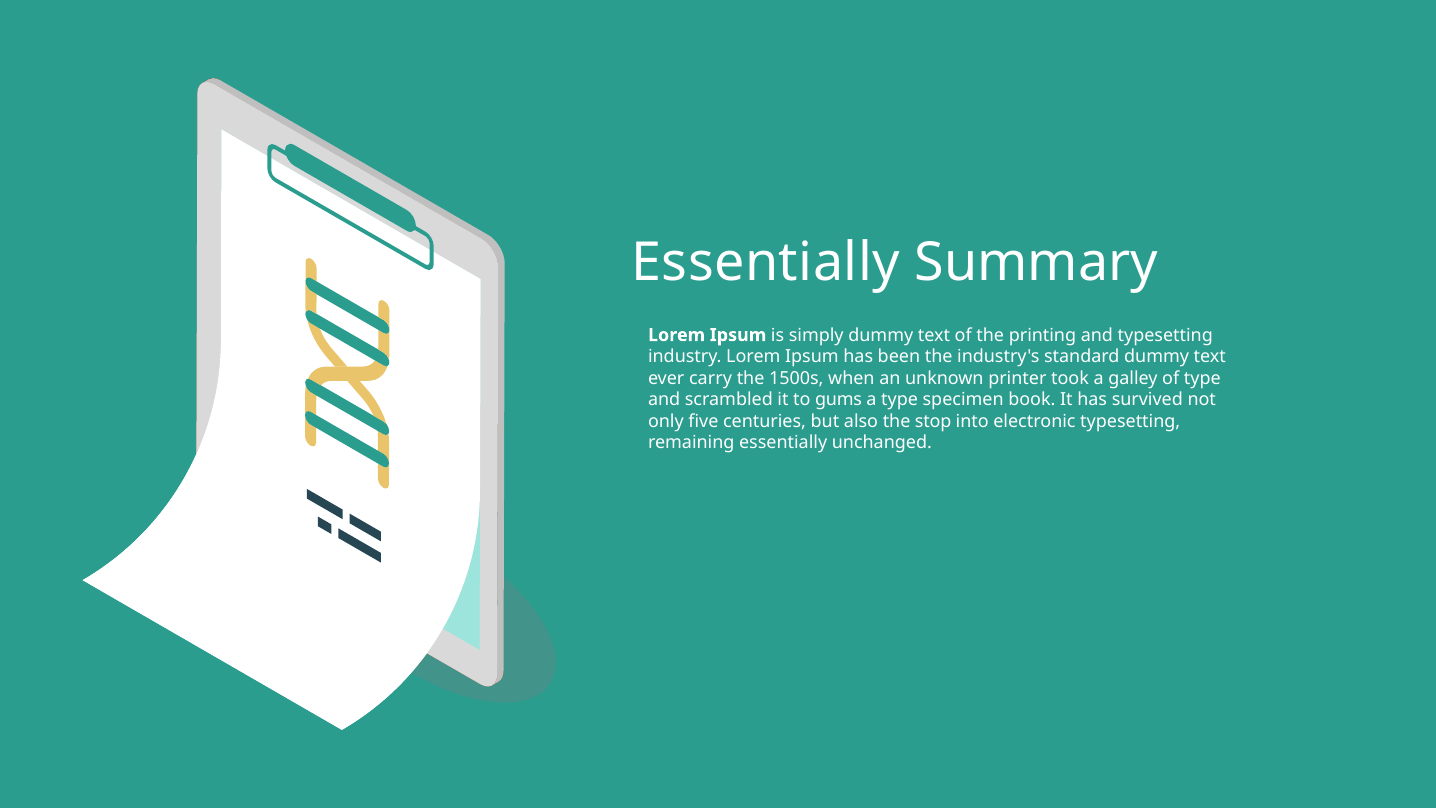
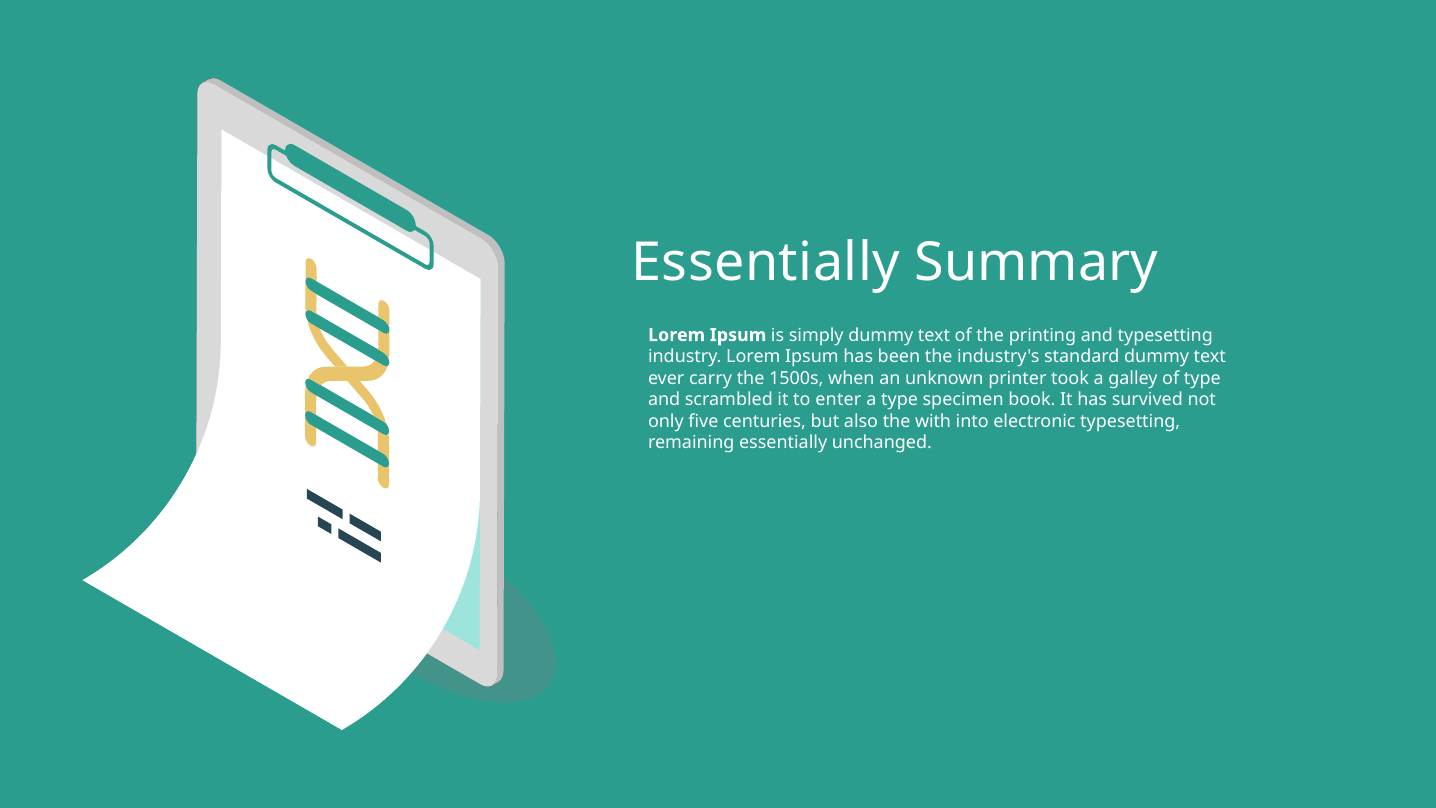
gums: gums -> enter
stop: stop -> with
